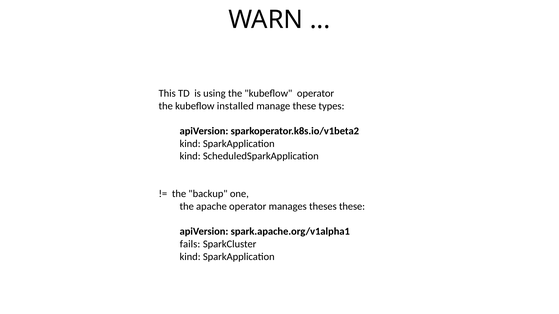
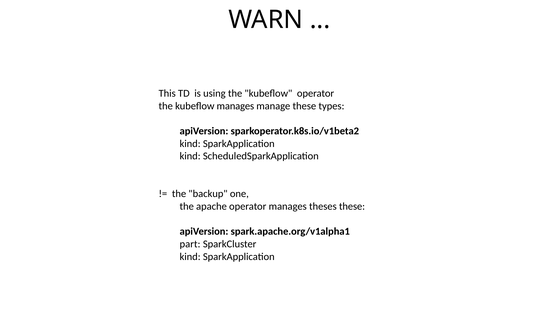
kubeflow installed: installed -> manages
fails: fails -> part
